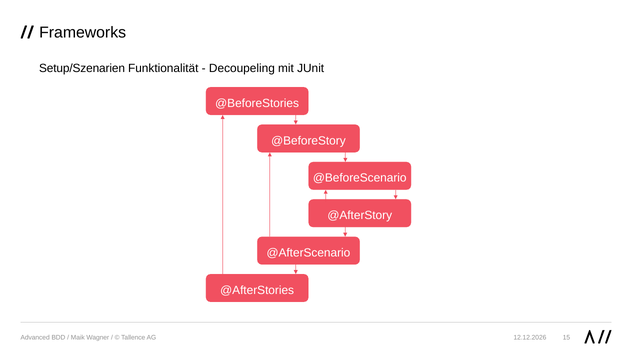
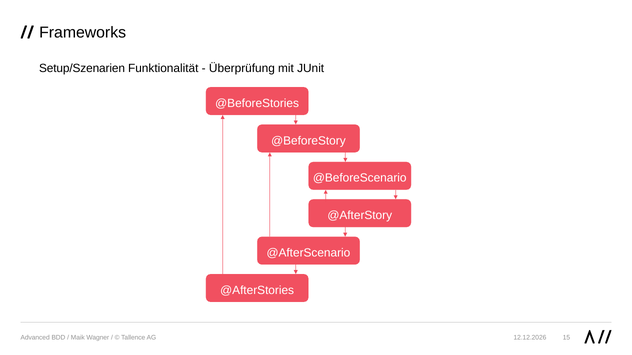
Decoupeling: Decoupeling -> Überprüfung
